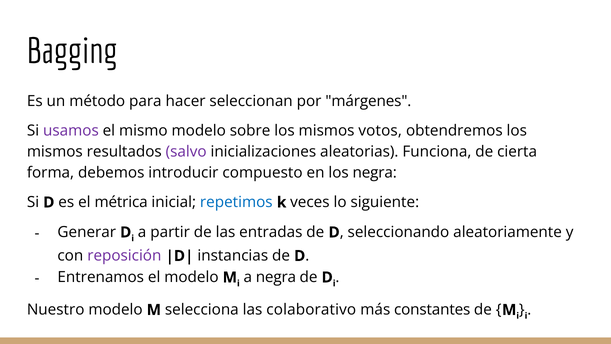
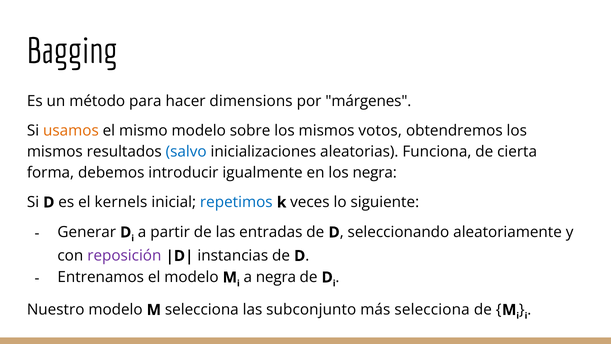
seleccionan: seleccionan -> dimensions
usamos colour: purple -> orange
salvo colour: purple -> blue
compuesto: compuesto -> igualmente
métrica: métrica -> kernels
colaborativo: colaborativo -> subconjunto
más constantes: constantes -> selecciona
